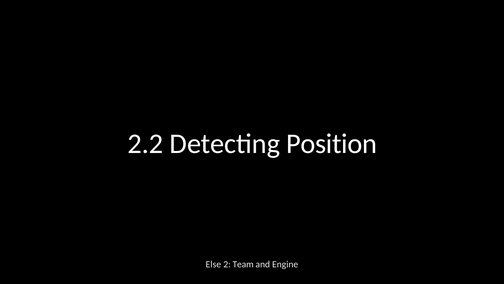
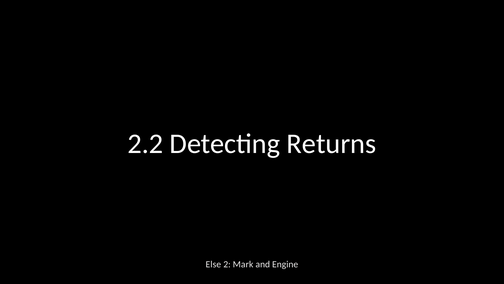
Position: Position -> Returns
Team: Team -> Mark
